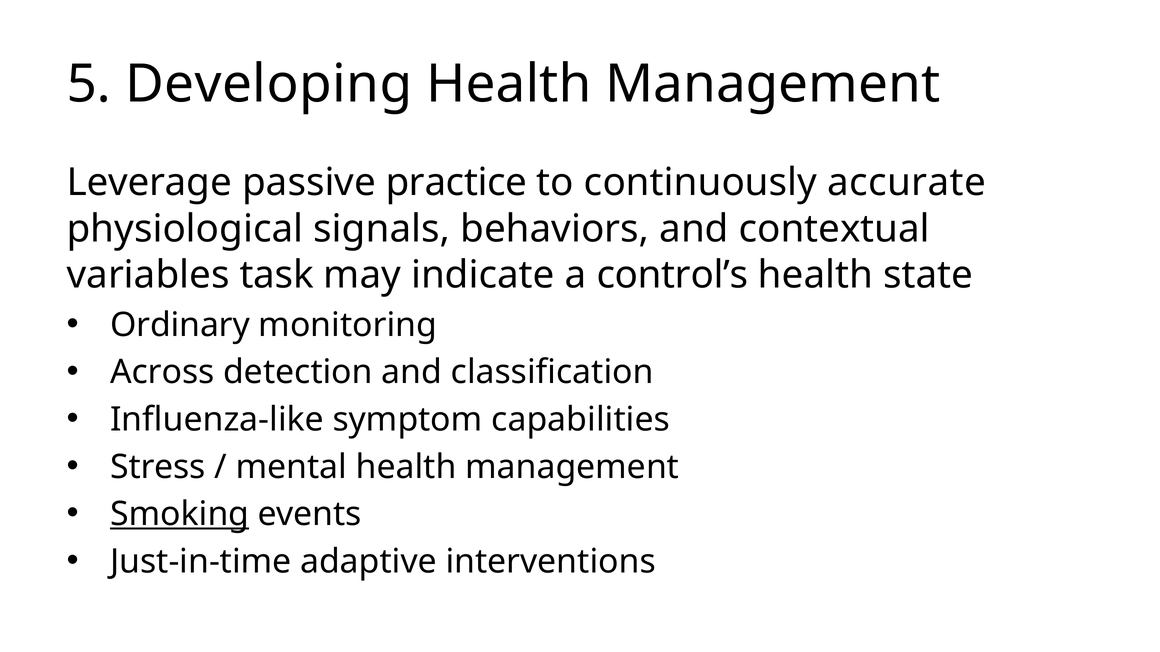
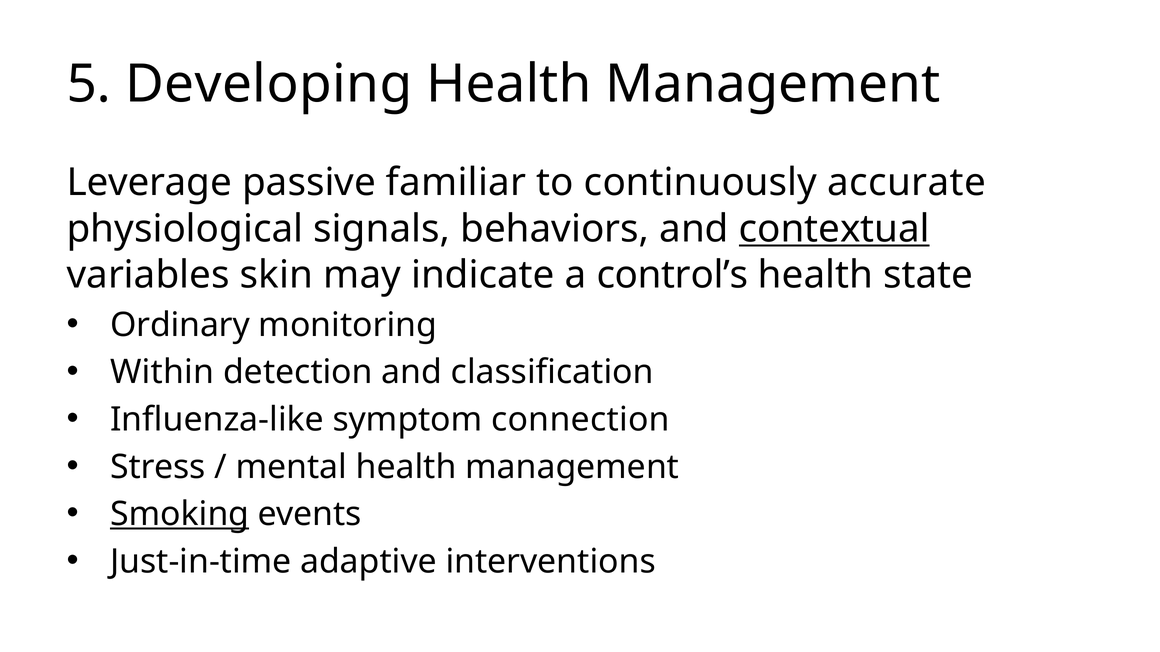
practice: practice -> familiar
contextual underline: none -> present
task: task -> skin
Across: Across -> Within
capabilities: capabilities -> connection
